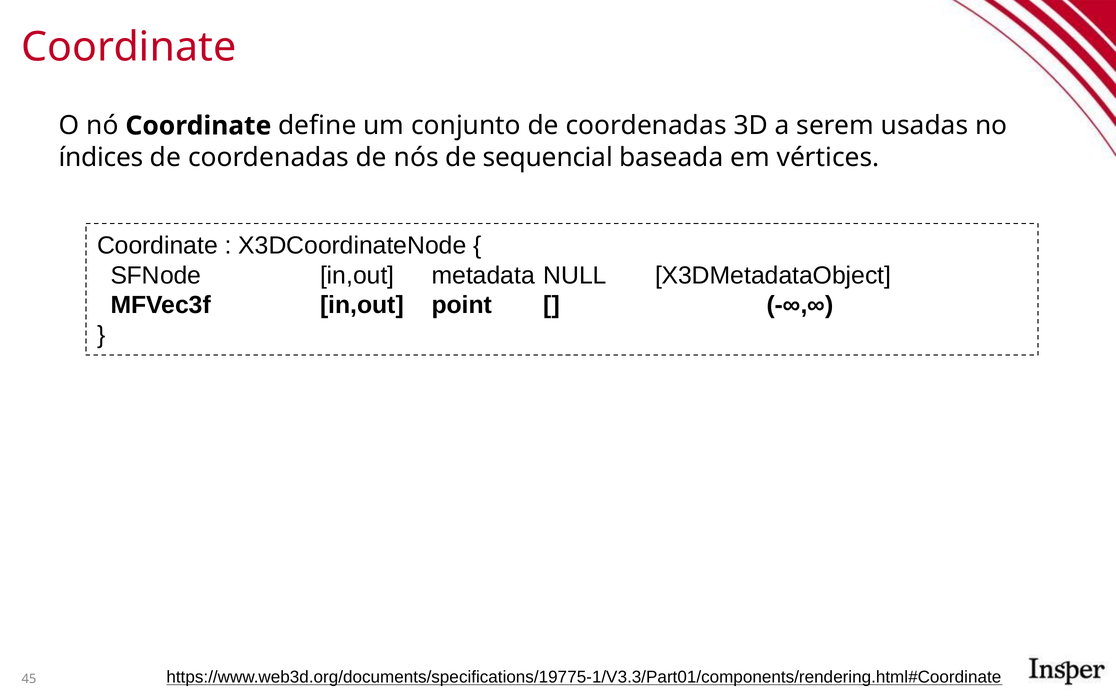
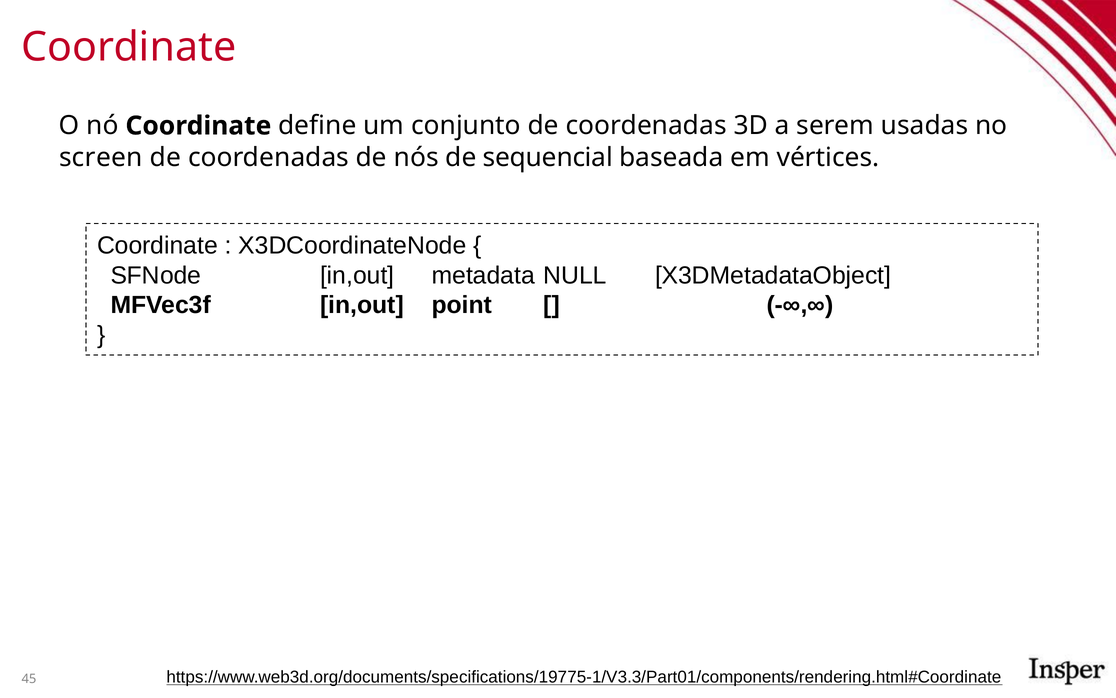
índices: índices -> screen
